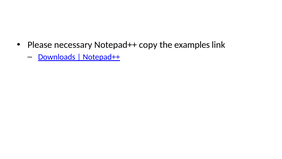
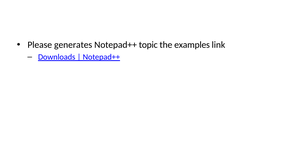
necessary: necessary -> generates
copy: copy -> topic
